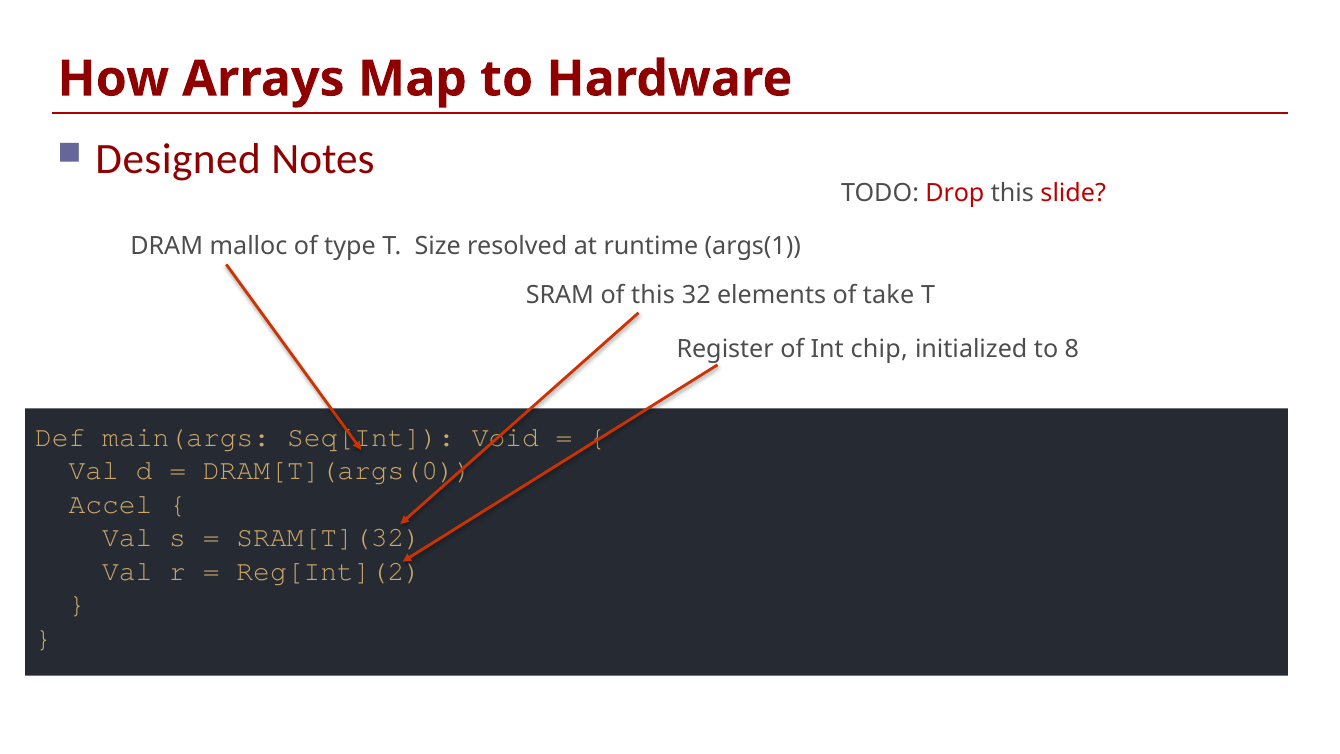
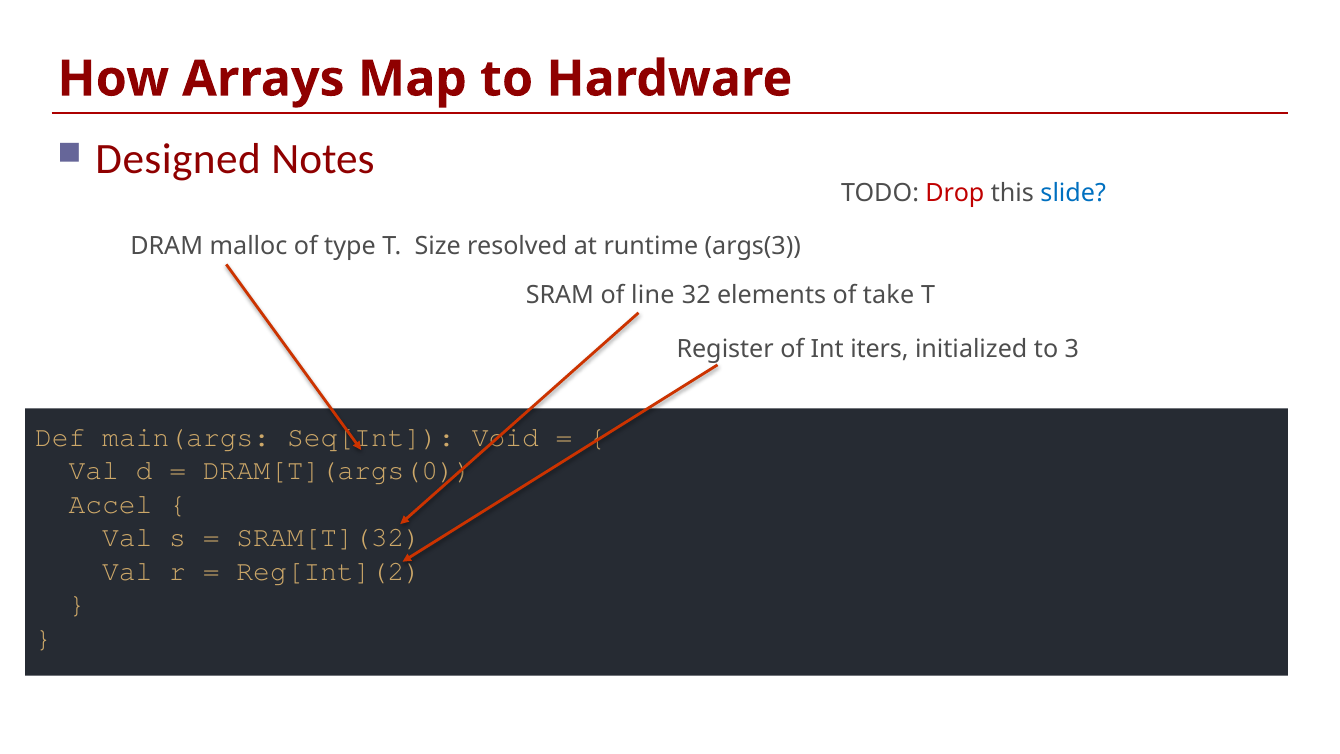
slide colour: red -> blue
args(1: args(1 -> args(3
this at (653, 295): this -> line
chip: chip -> iters
8: 8 -> 3
